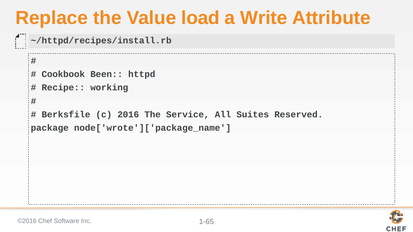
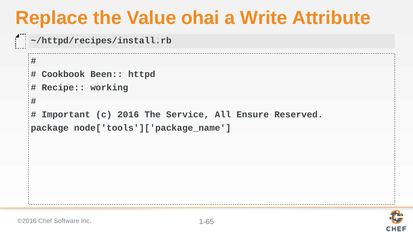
load: load -> ohai
Berksfile: Berksfile -> Important
Suites: Suites -> Ensure
node['wrote']['package_name: node['wrote']['package_name -> node['tools']['package_name
